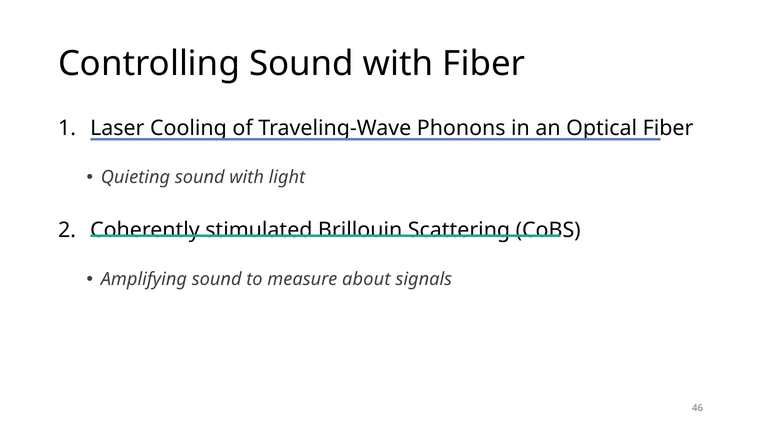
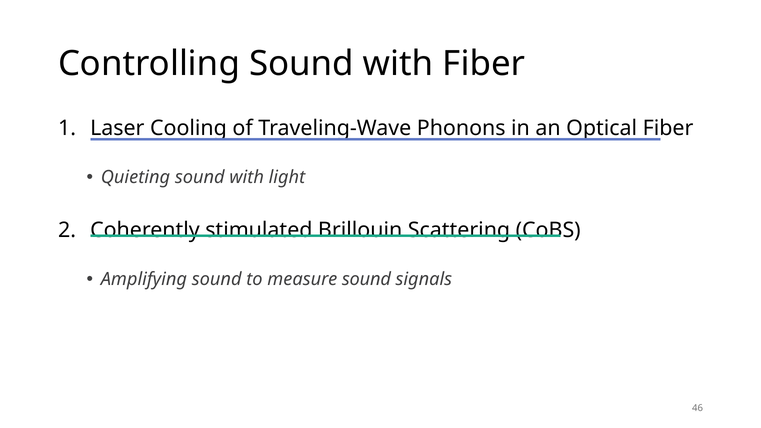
measure about: about -> sound
